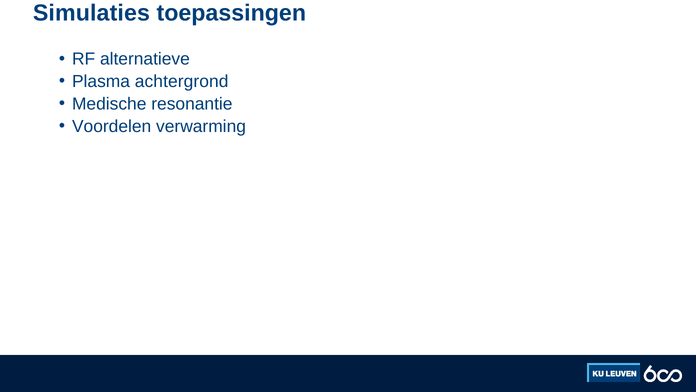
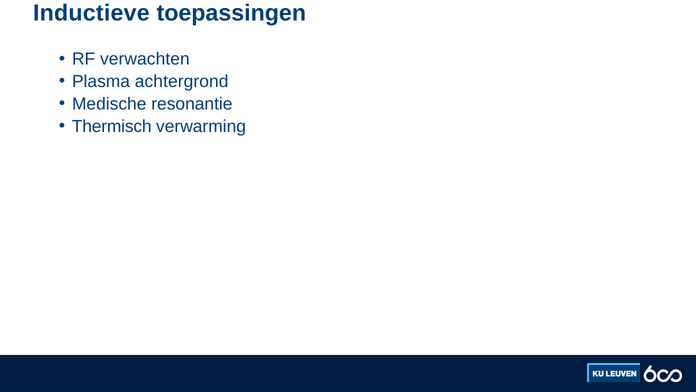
Simulaties: Simulaties -> Inductieve
alternatieve: alternatieve -> verwachten
Voordelen: Voordelen -> Thermisch
